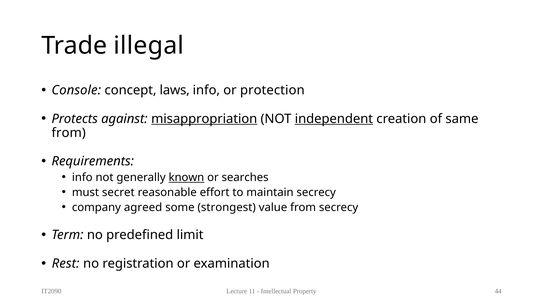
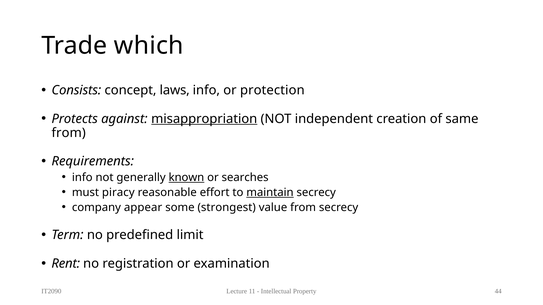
illegal: illegal -> which
Console: Console -> Consists
independent underline: present -> none
secret: secret -> piracy
maintain underline: none -> present
agreed: agreed -> appear
Rest: Rest -> Rent
